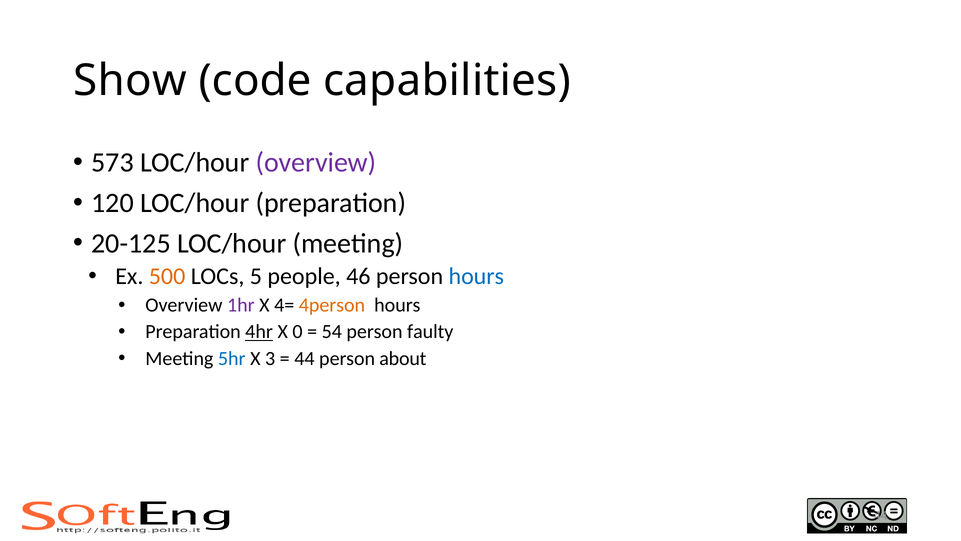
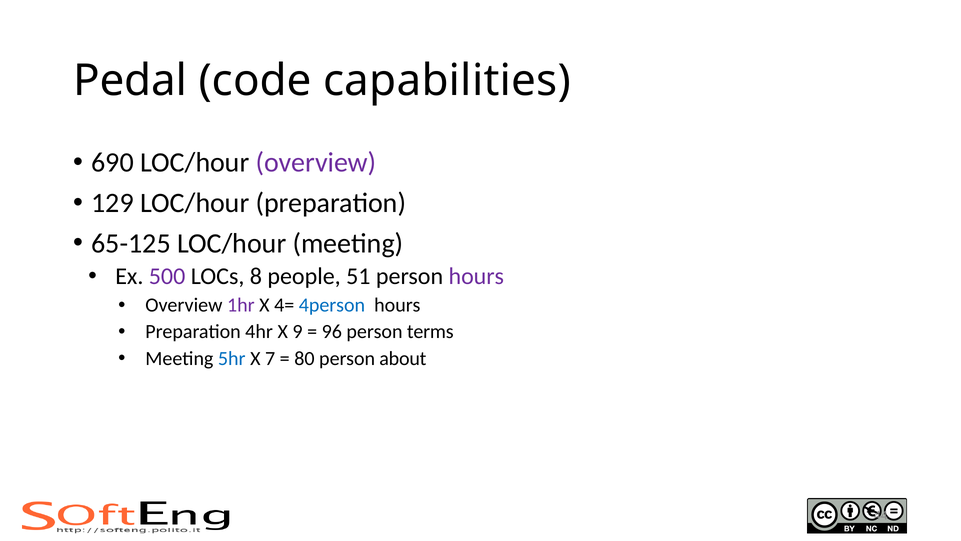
Show: Show -> Pedal
573: 573 -> 690
120: 120 -> 129
20-125: 20-125 -> 65-125
500 colour: orange -> purple
5: 5 -> 8
46: 46 -> 51
hours at (476, 276) colour: blue -> purple
4person colour: orange -> blue
4hr underline: present -> none
0: 0 -> 9
54: 54 -> 96
faulty: faulty -> terms
3: 3 -> 7
44 at (304, 358): 44 -> 80
